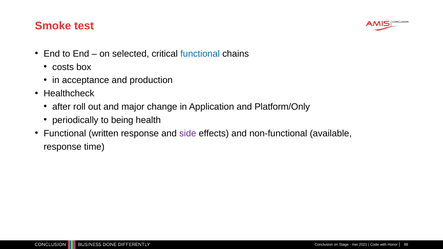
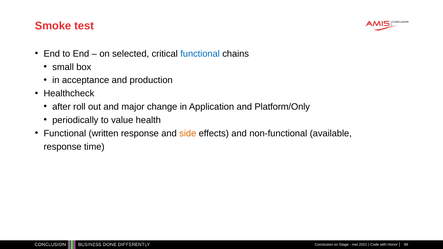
costs: costs -> small
being: being -> value
side colour: purple -> orange
